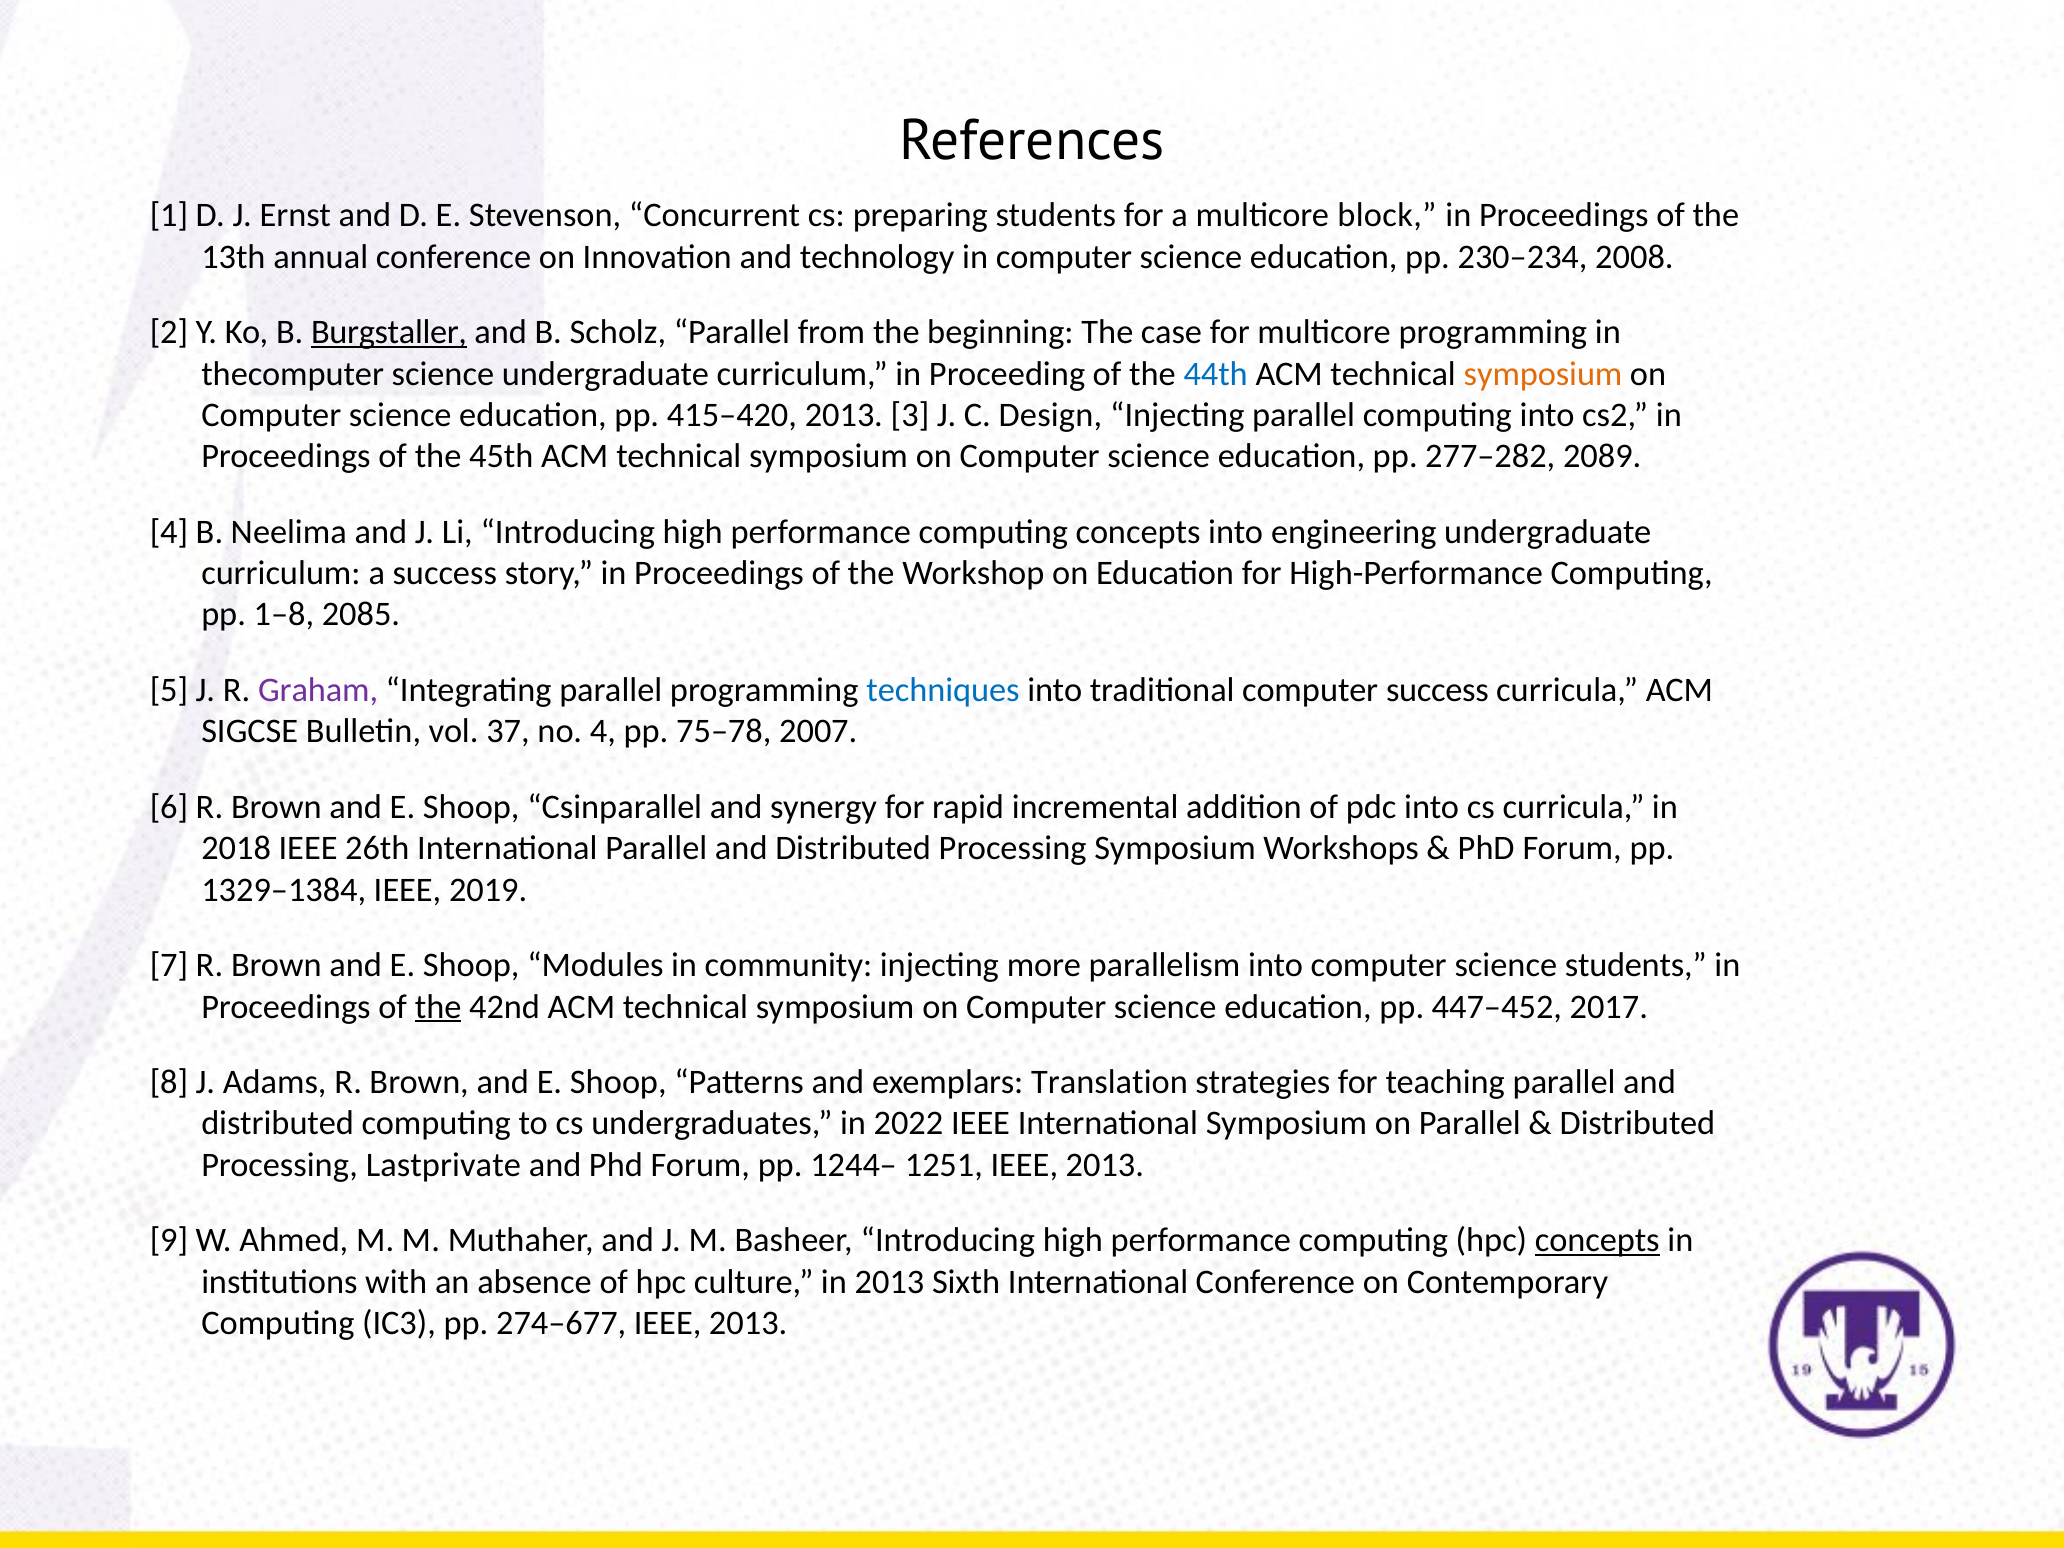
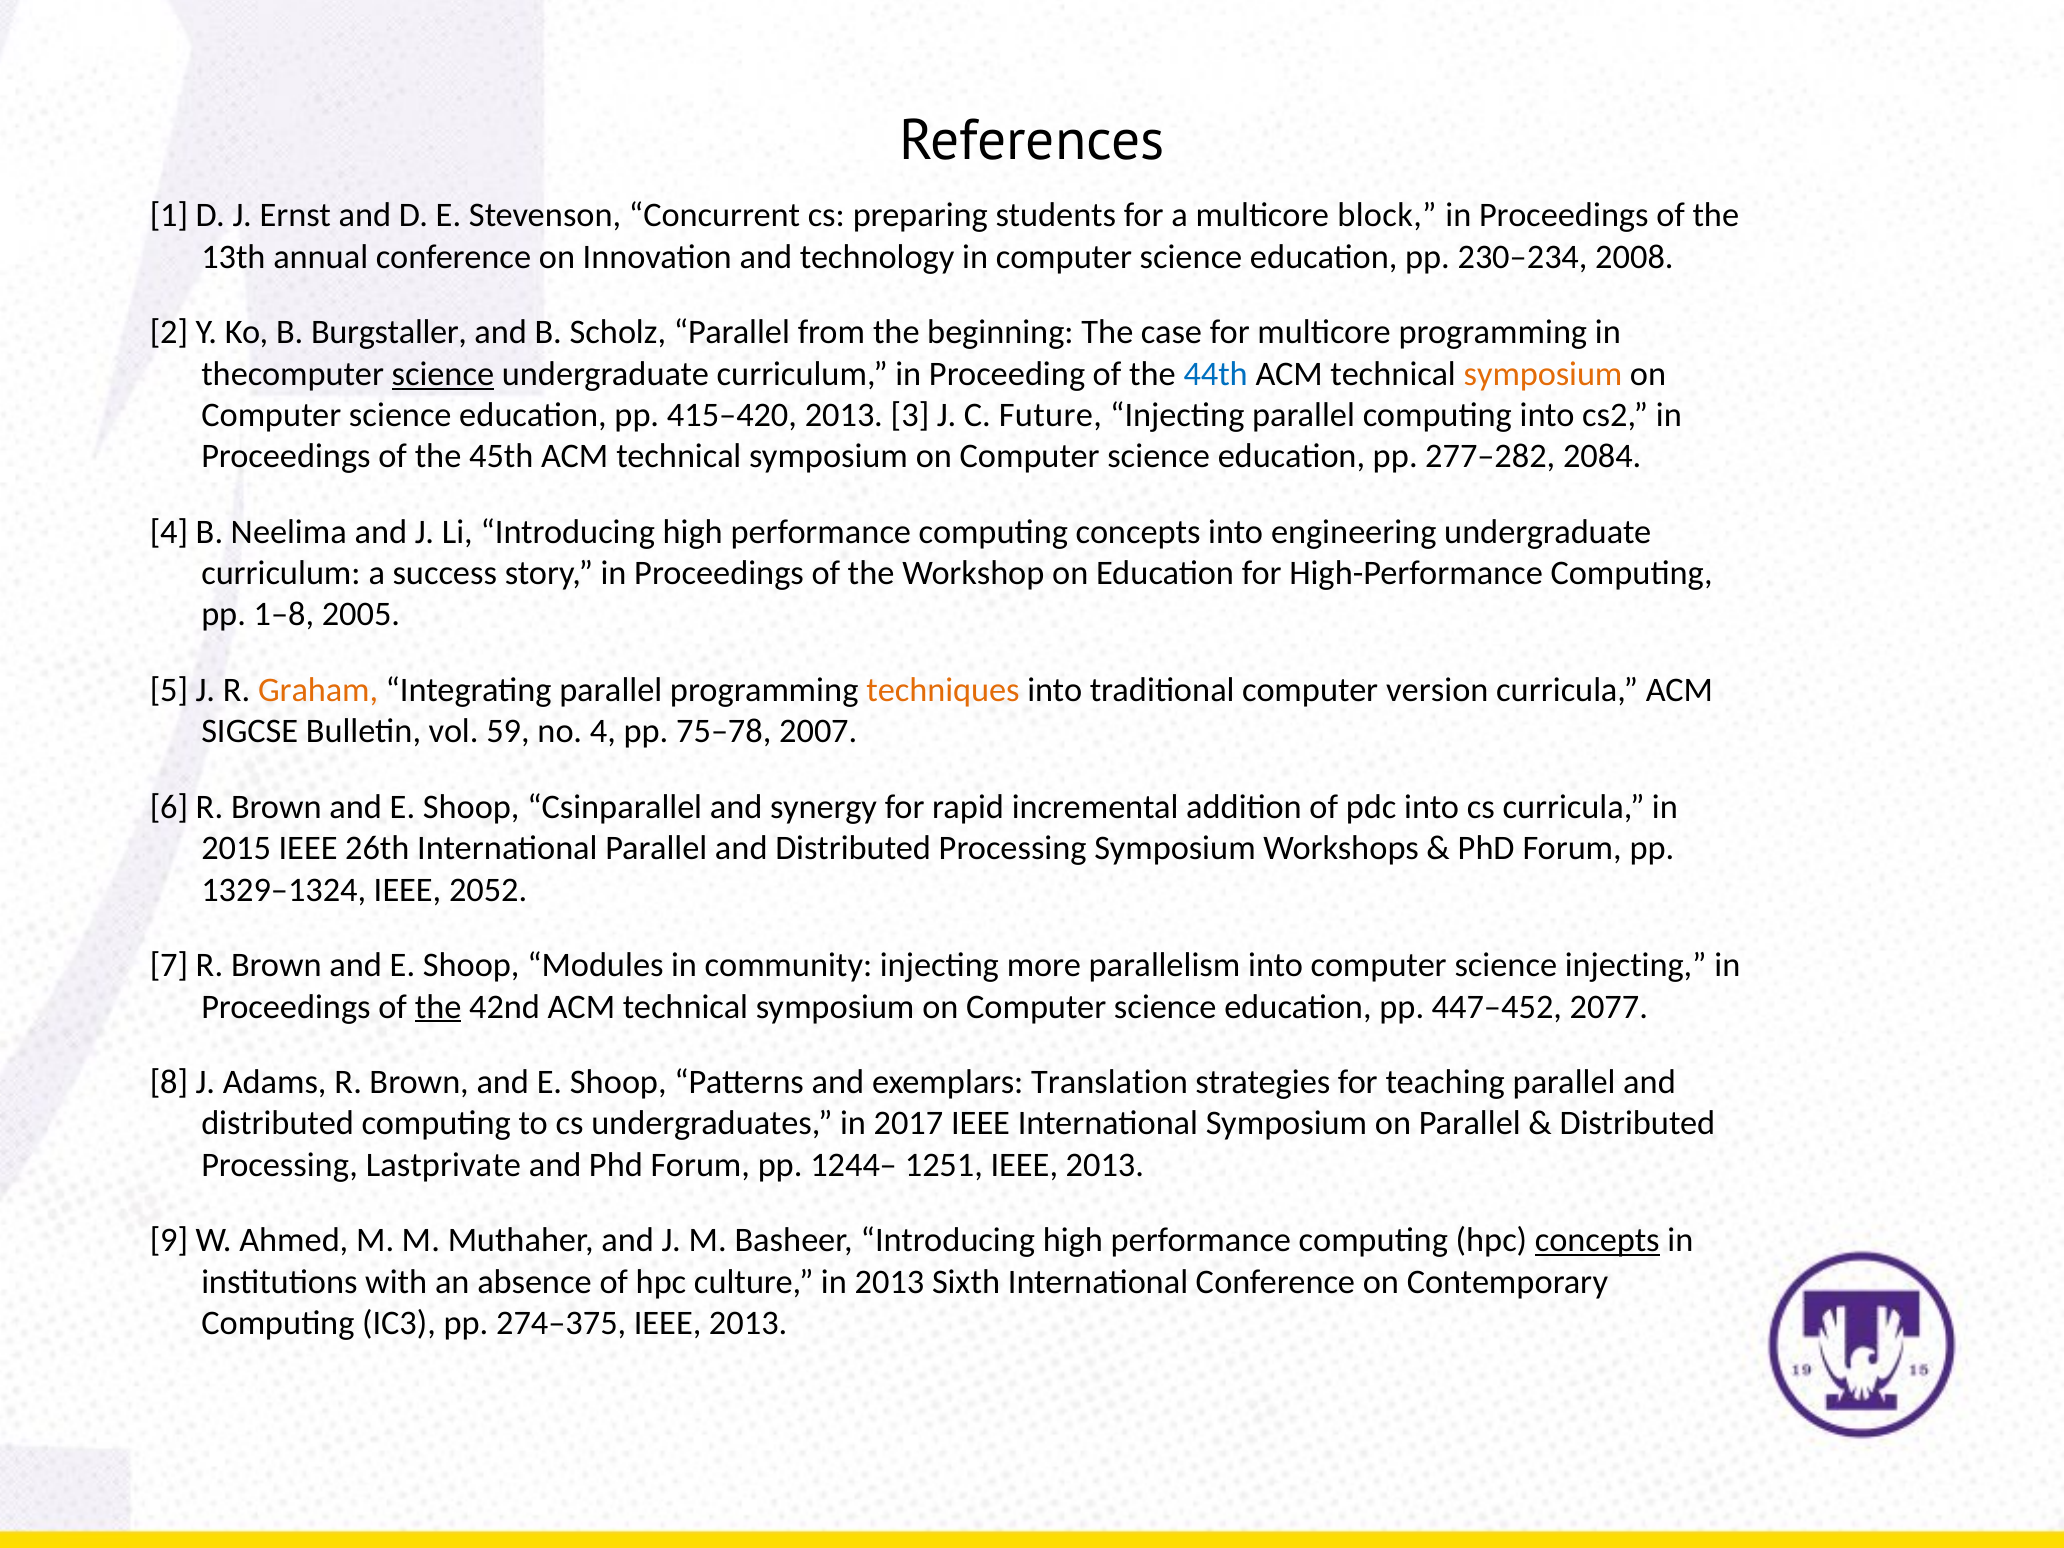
Burgstaller underline: present -> none
science at (443, 374) underline: none -> present
Design: Design -> Future
2089: 2089 -> 2084
2085: 2085 -> 2005
Graham colour: purple -> orange
techniques colour: blue -> orange
computer success: success -> version
37: 37 -> 59
2018: 2018 -> 2015
1329–1384: 1329–1384 -> 1329–1324
2019: 2019 -> 2052
science students: students -> injecting
2017: 2017 -> 2077
2022: 2022 -> 2017
274–677: 274–677 -> 274–375
